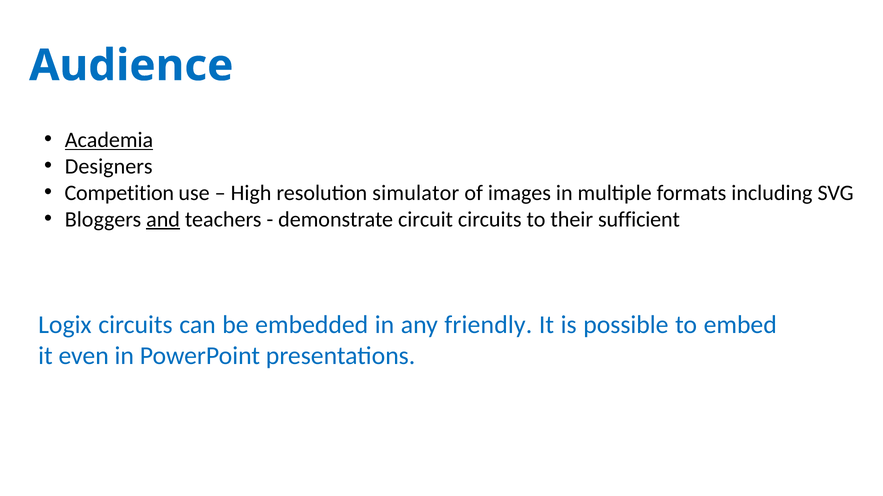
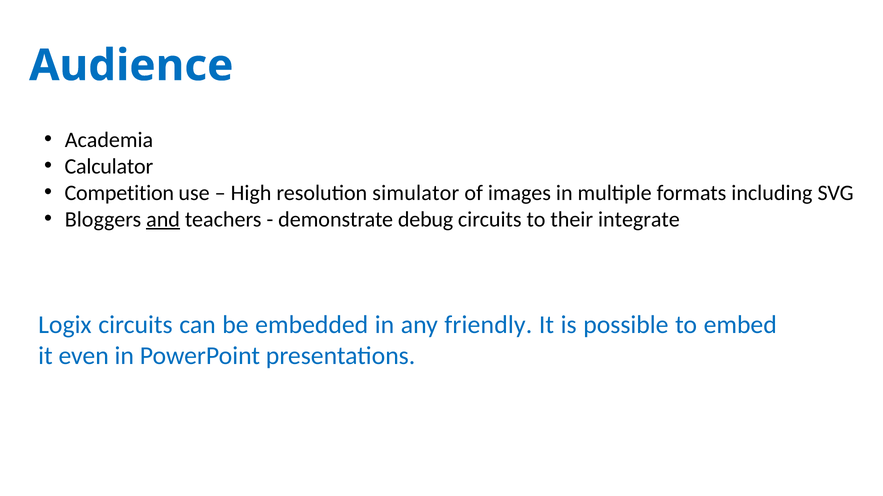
Academia underline: present -> none
Designers: Designers -> Calculator
circuit: circuit -> debug
sufficient: sufficient -> integrate
